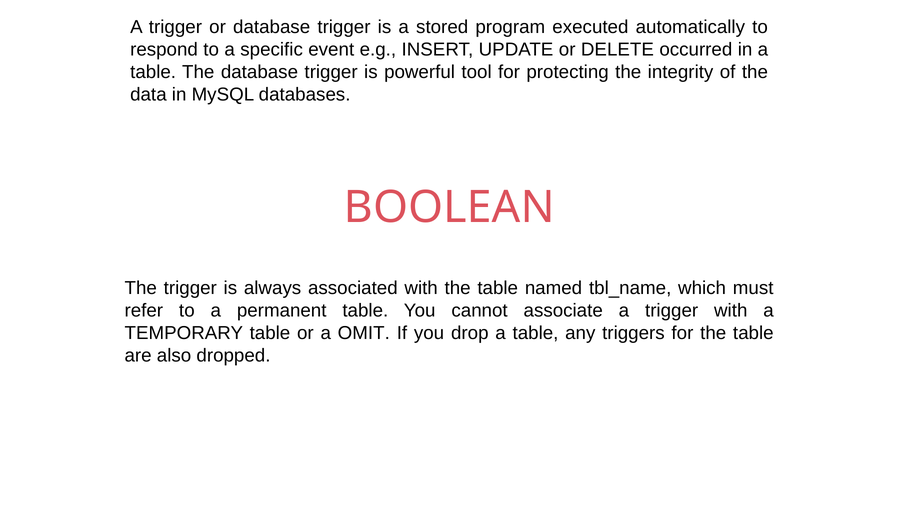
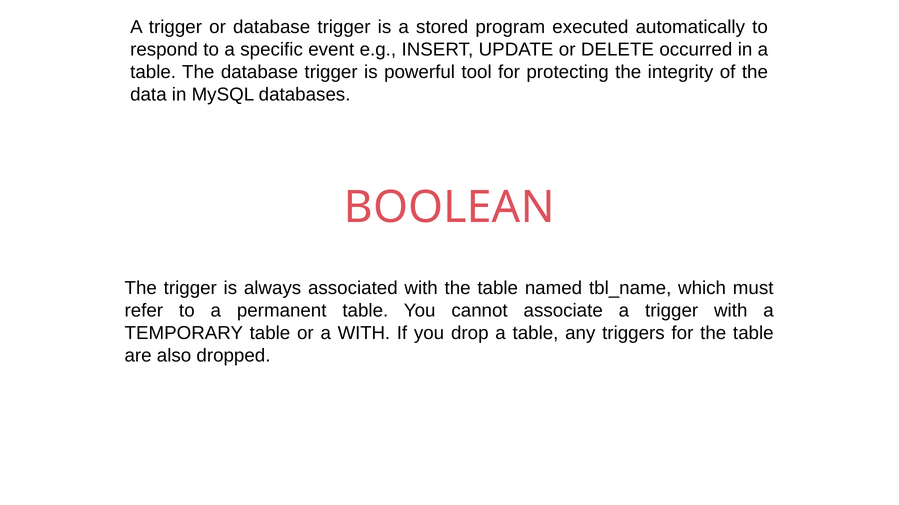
a OMIT: OMIT -> WITH
